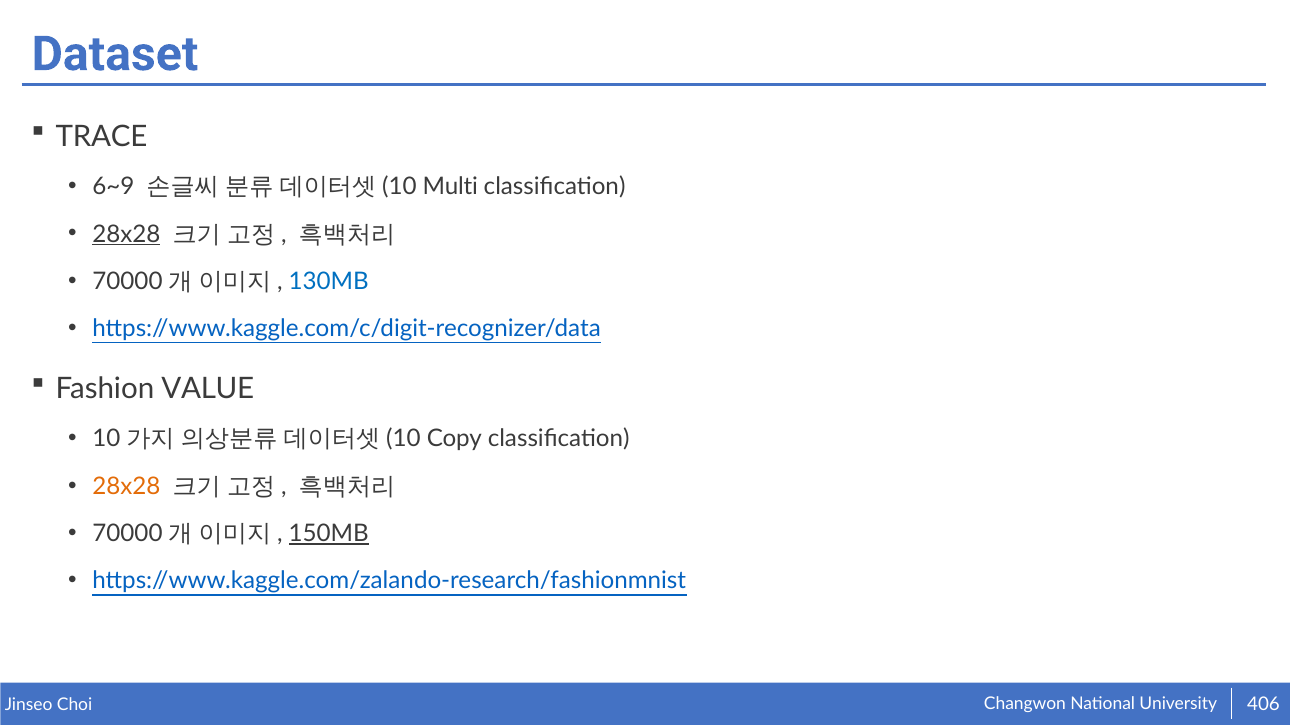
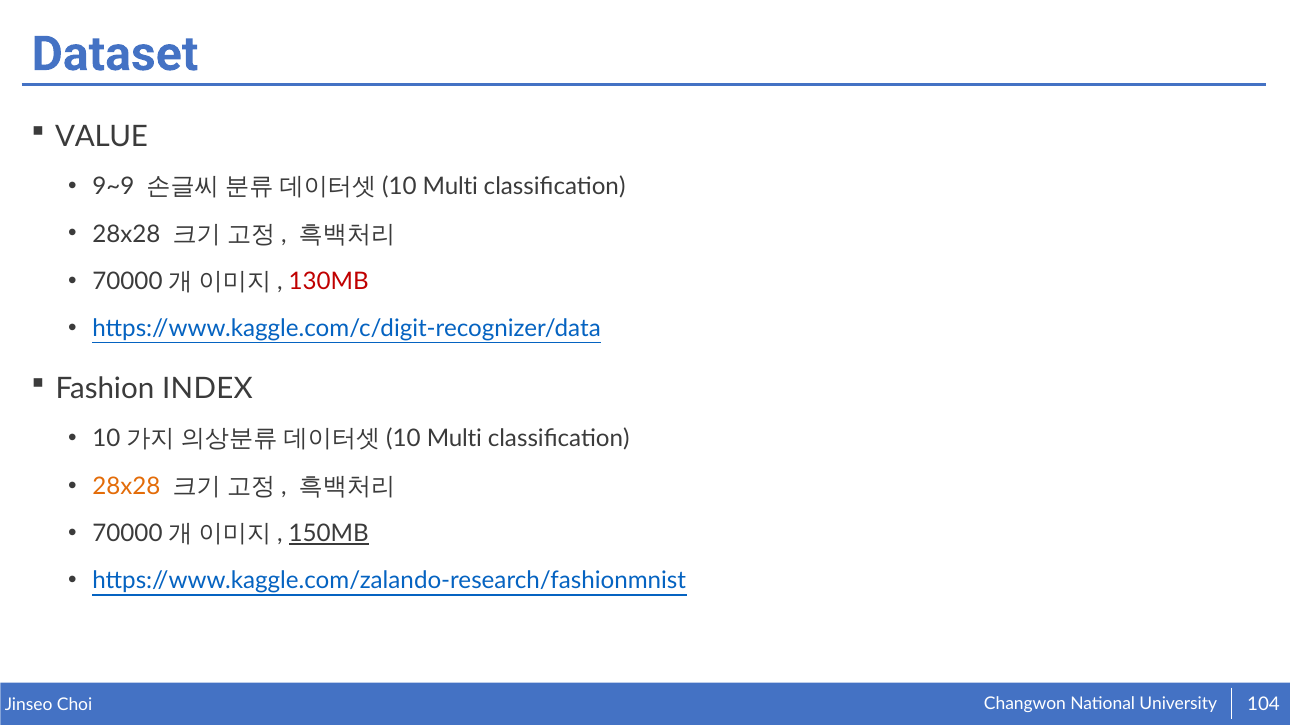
TRACE: TRACE -> VALUE
6~9: 6~9 -> 9~9
28x28 at (126, 234) underline: present -> none
130MB colour: blue -> red
VALUE: VALUE -> INDEX
Copy at (454, 439): Copy -> Multi
406: 406 -> 104
